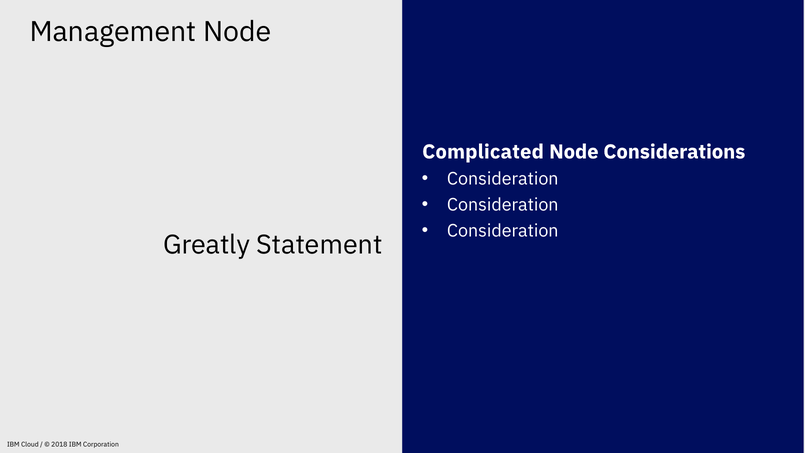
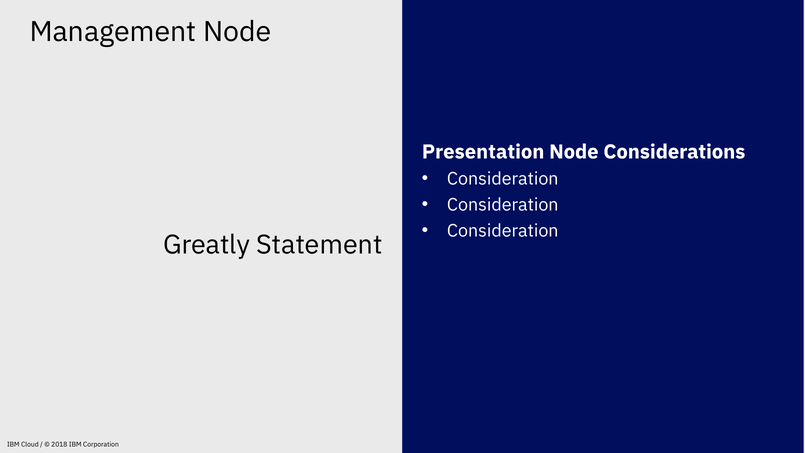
Complicated: Complicated -> Presentation
